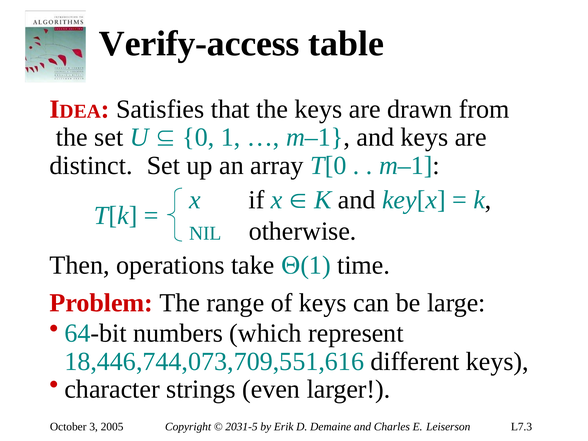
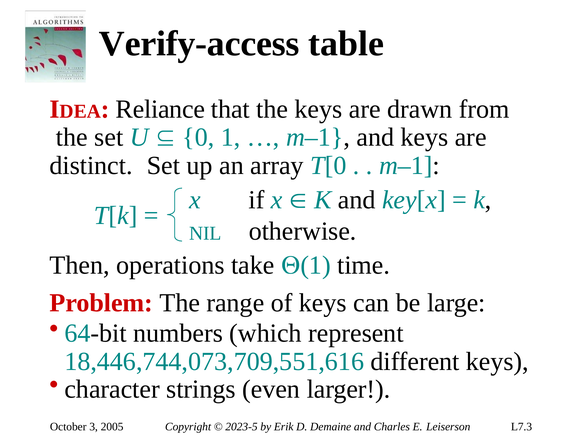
Satisfies: Satisfies -> Reliance
2031-5: 2031-5 -> 2023-5
